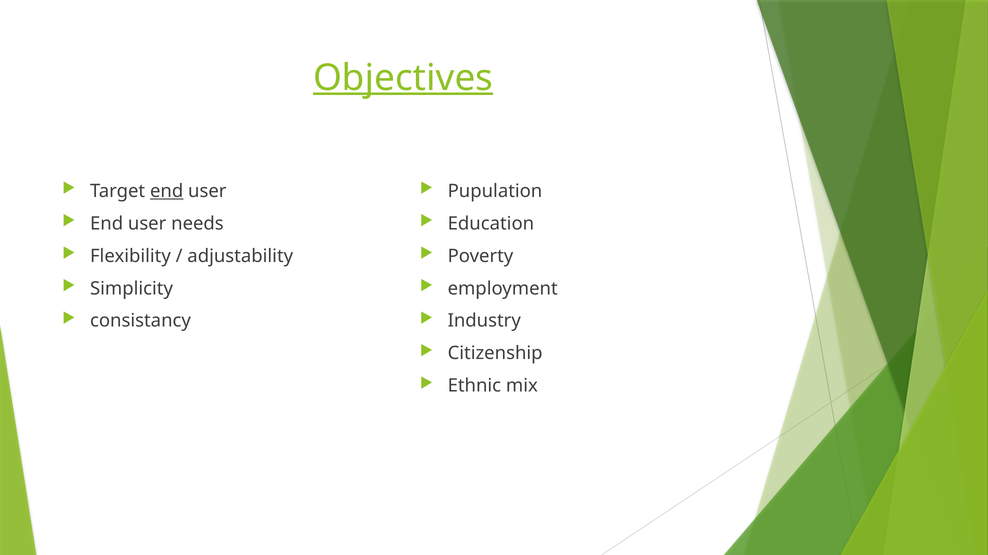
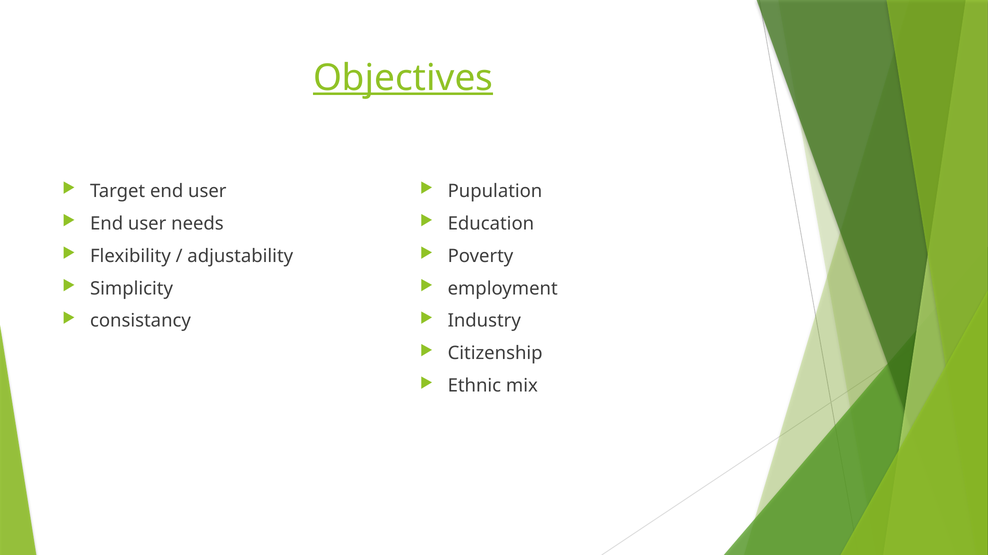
end at (167, 191) underline: present -> none
